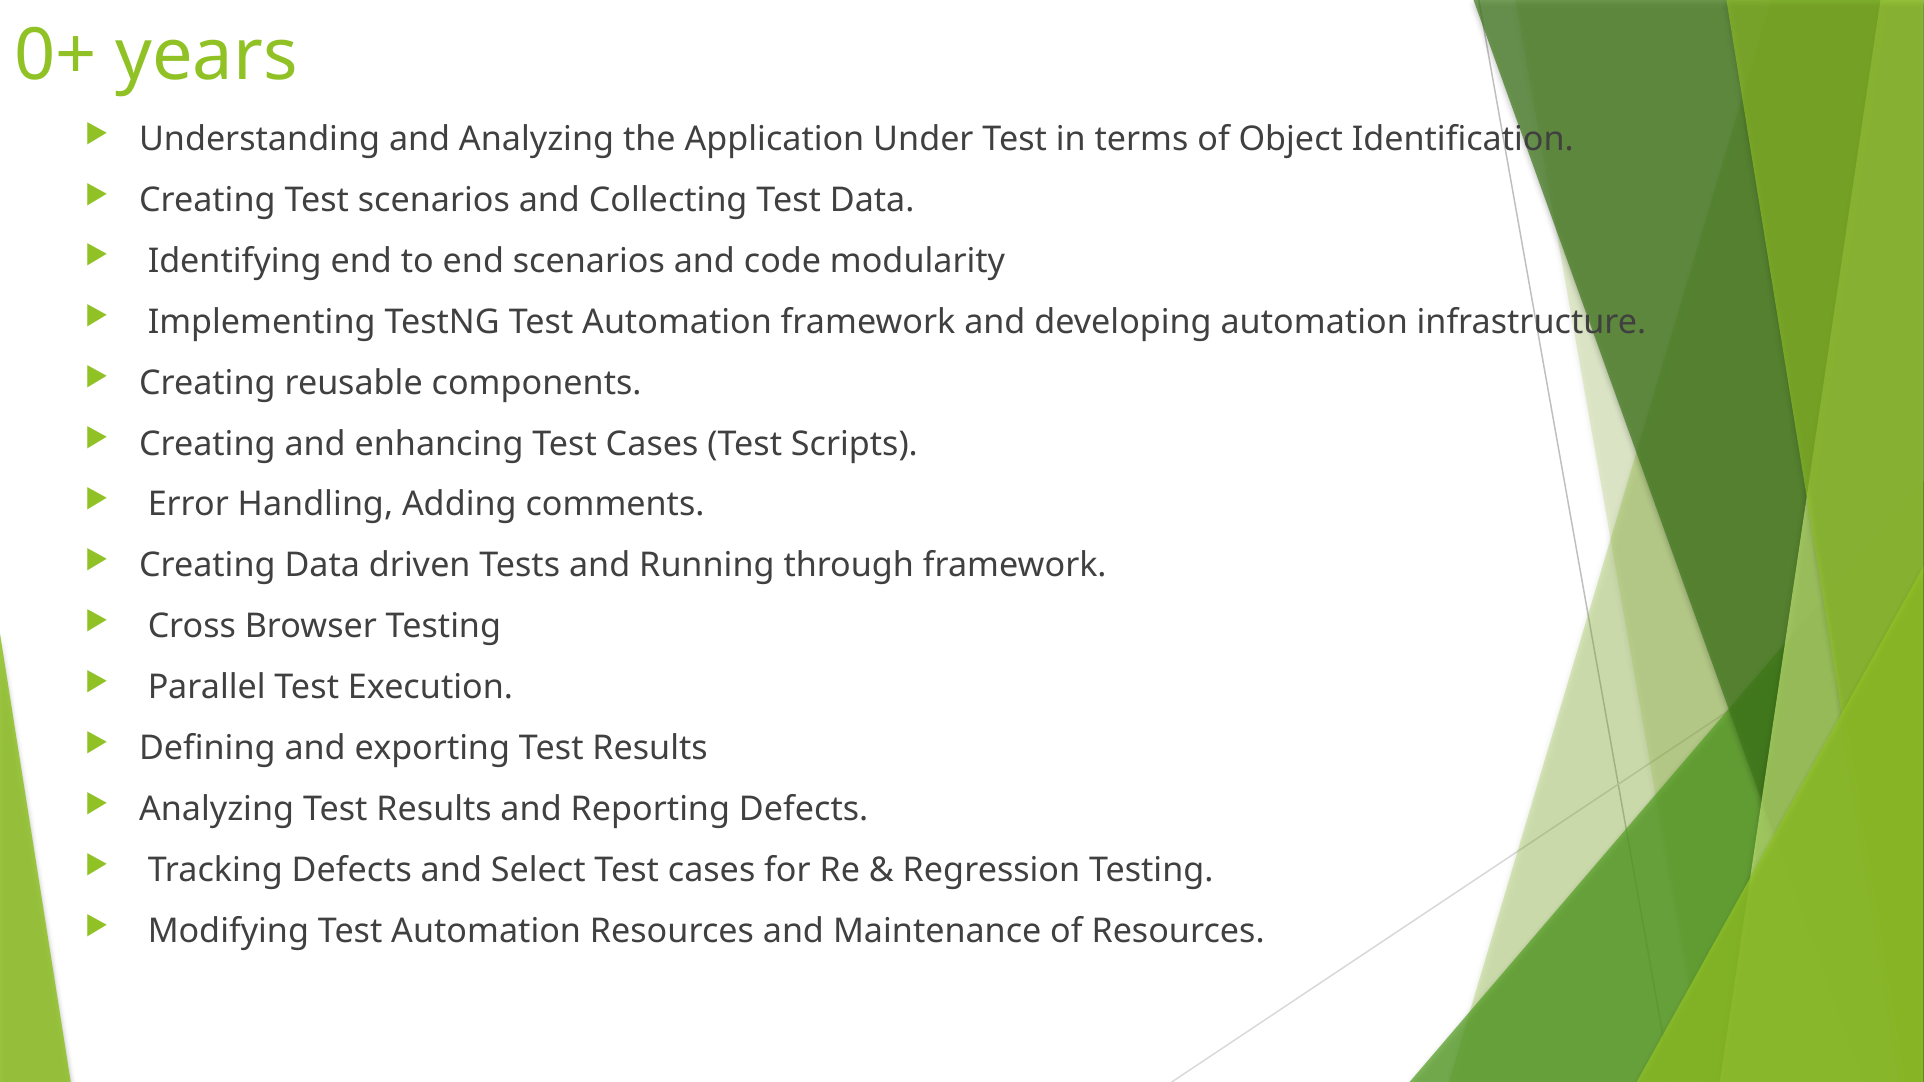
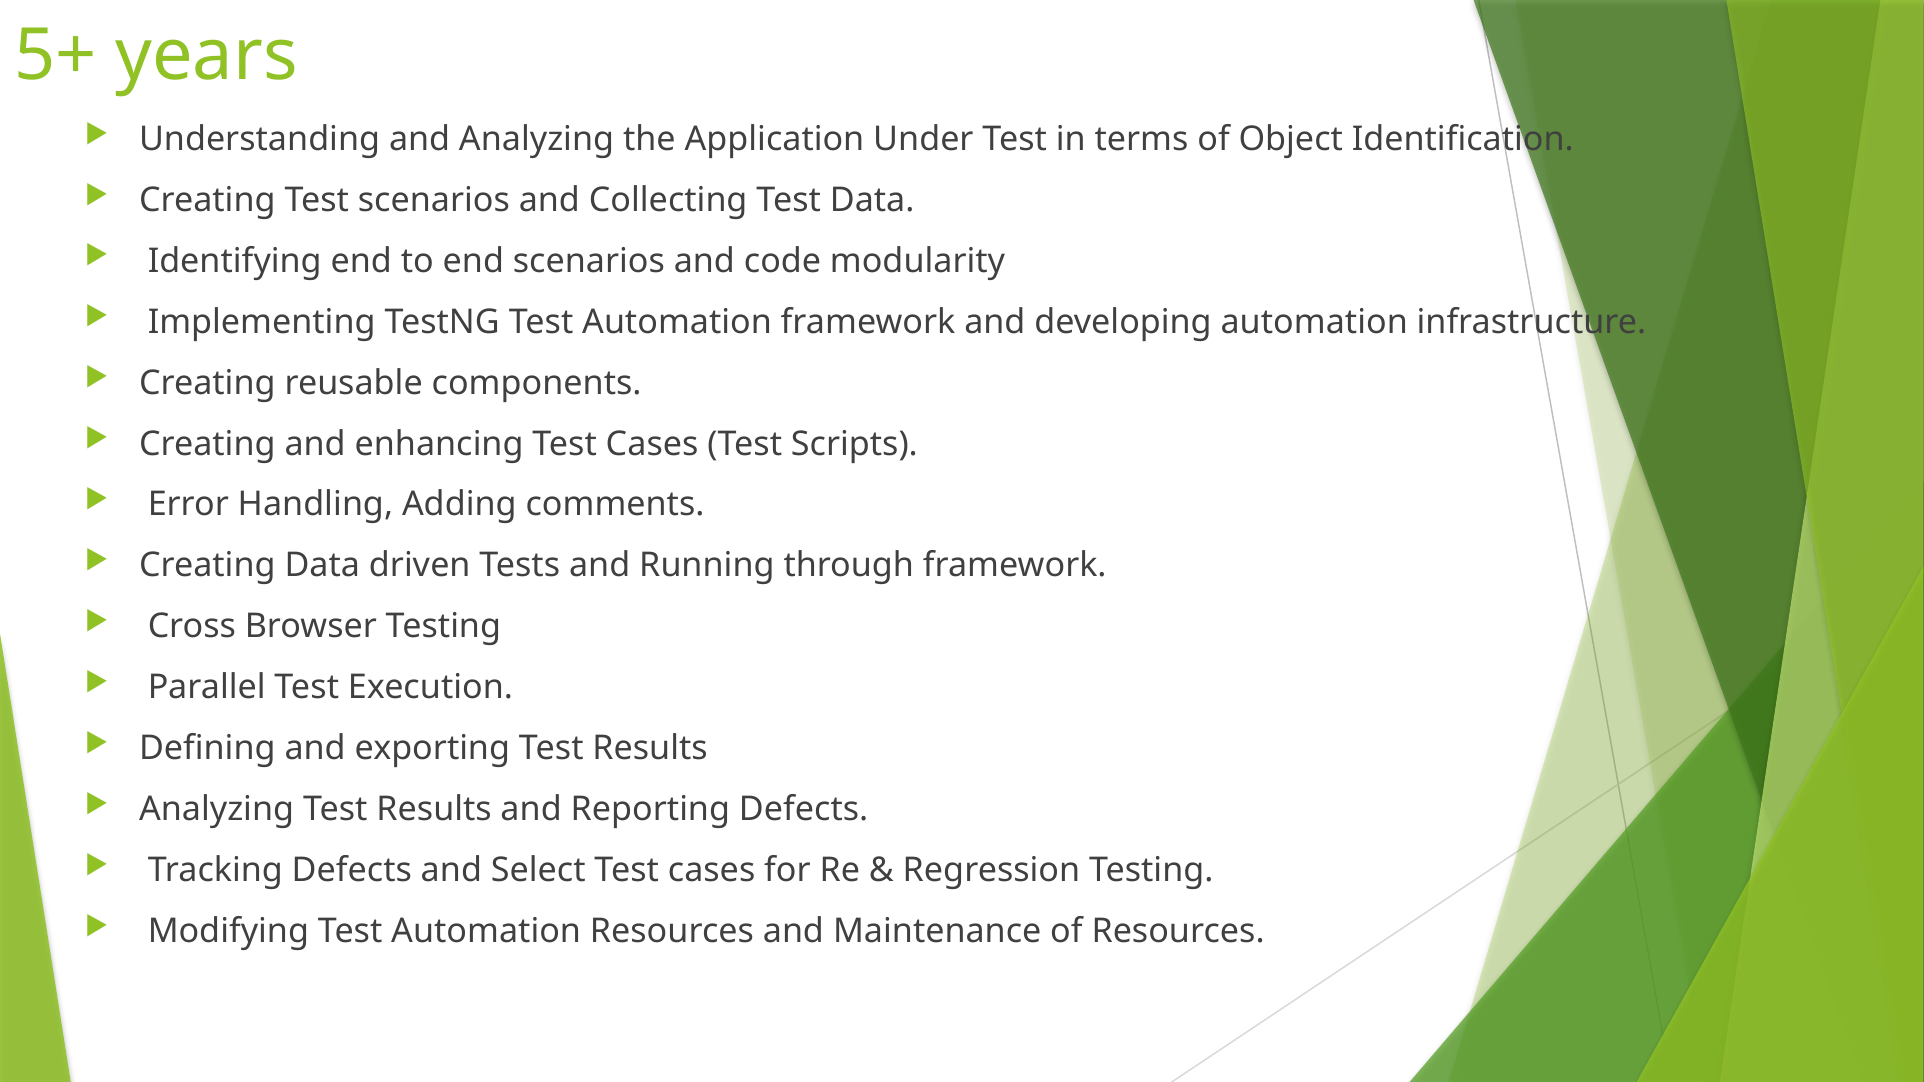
0+: 0+ -> 5+
